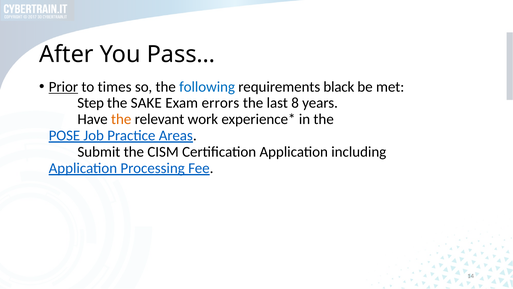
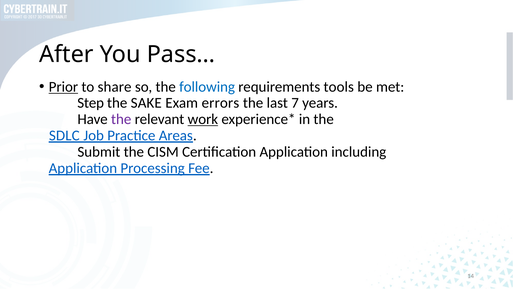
times: times -> share
black: black -> tools
8: 8 -> 7
the at (121, 119) colour: orange -> purple
work underline: none -> present
POSE: POSE -> SDLC
